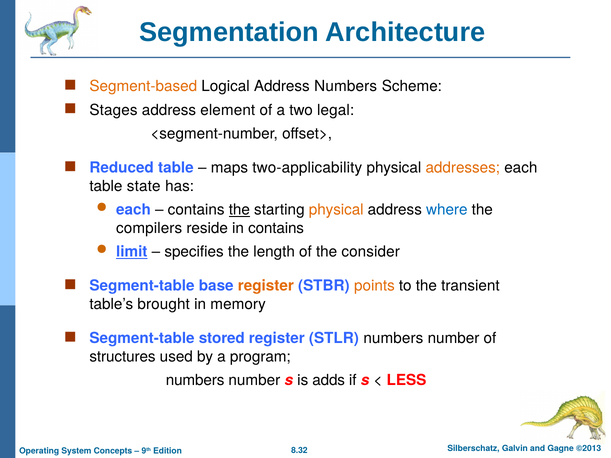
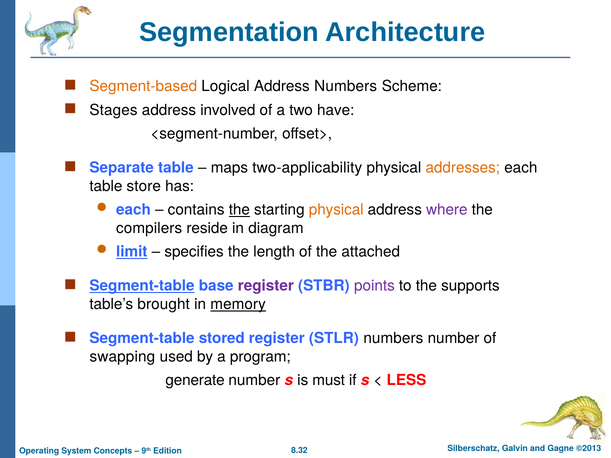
element: element -> involved
legal: legal -> have
Reduced: Reduced -> Separate
state: state -> store
where colour: blue -> purple
in contains: contains -> diagram
consider: consider -> attached
Segment-table at (142, 286) underline: none -> present
register at (266, 286) colour: orange -> purple
points colour: orange -> purple
transient: transient -> supports
memory underline: none -> present
structures: structures -> swapping
numbers at (195, 381): numbers -> generate
adds: adds -> must
